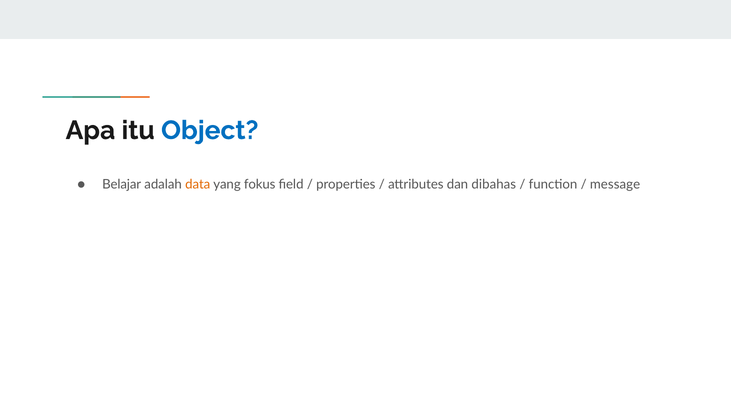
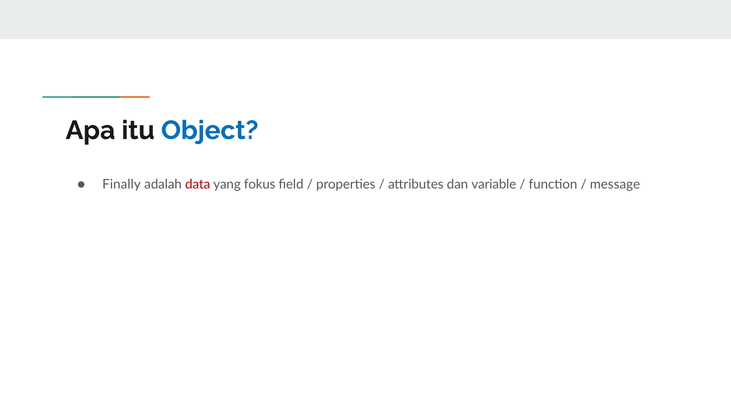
Belajar: Belajar -> Finally
data colour: orange -> red
dibahas: dibahas -> variable
